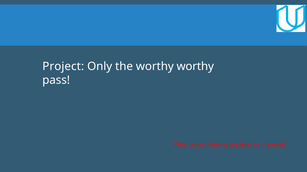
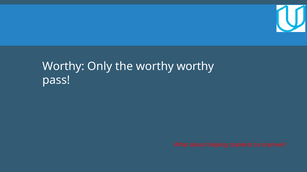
Project at (63, 67): Project -> Worthy
